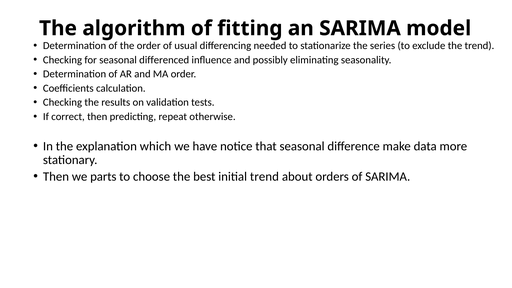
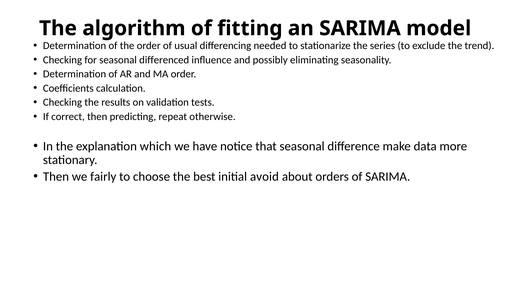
parts: parts -> fairly
initial trend: trend -> avoid
